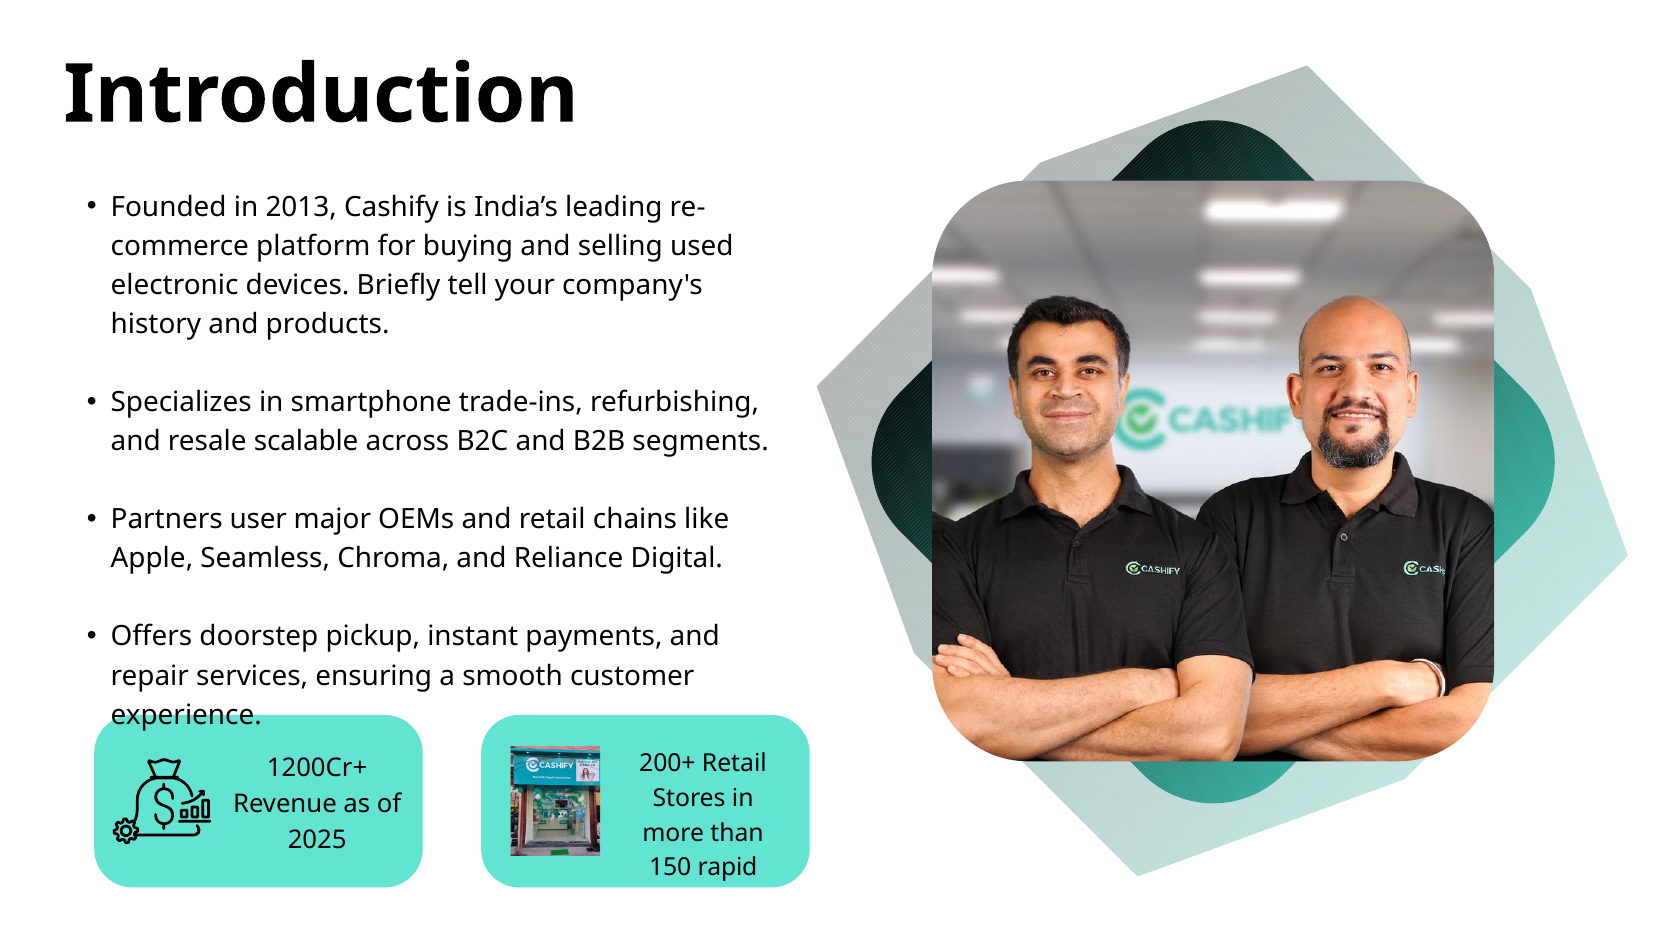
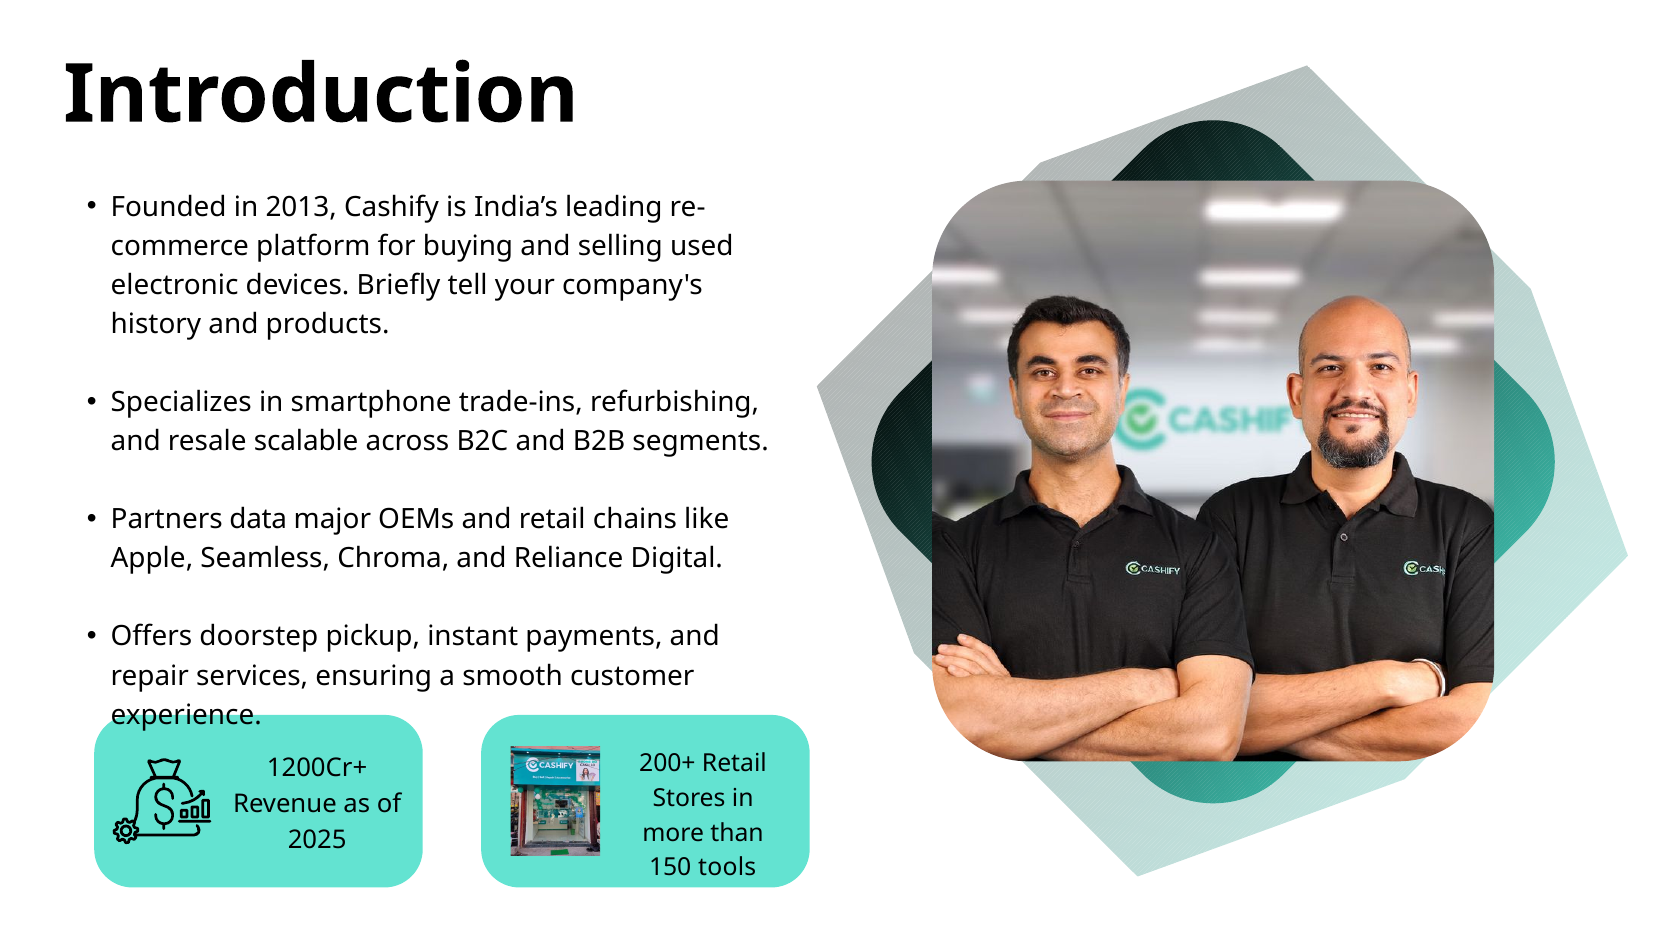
user: user -> data
rapid: rapid -> tools
